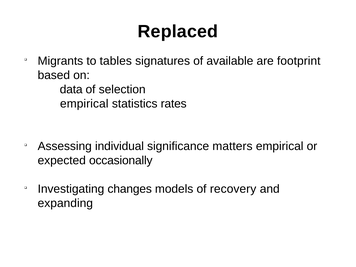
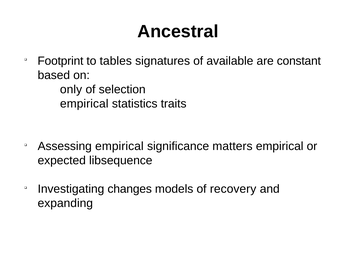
Replaced: Replaced -> Ancestral
Migrants: Migrants -> Footprint
footprint: footprint -> constant
data: data -> only
rates: rates -> traits
Assessing individual: individual -> empirical
occasionally: occasionally -> libsequence
